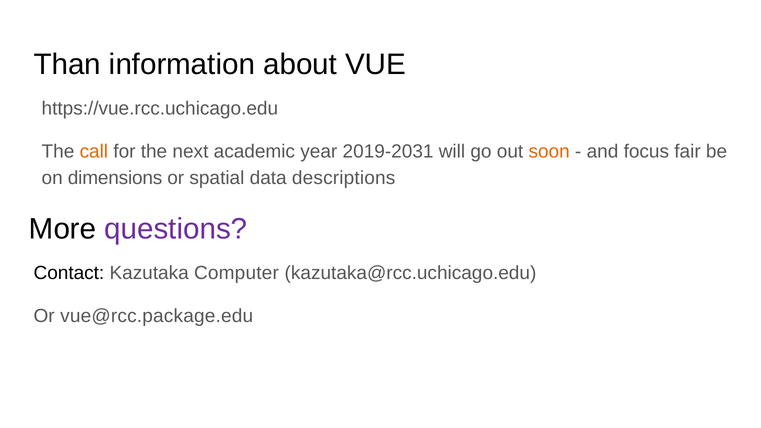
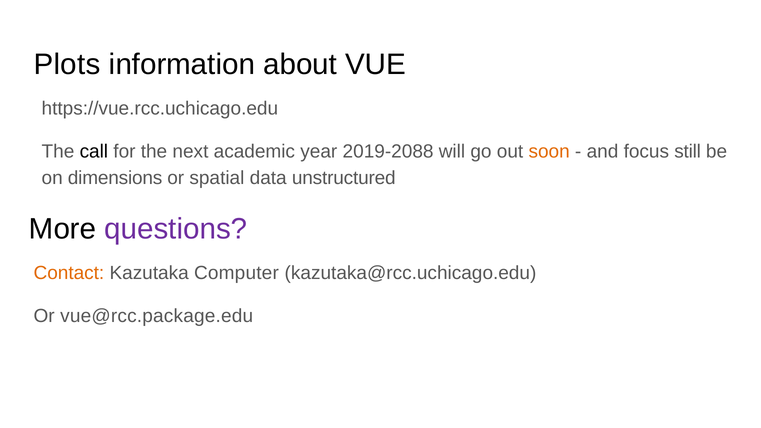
Than: Than -> Plots
call colour: orange -> black
2019-2031: 2019-2031 -> 2019-2088
fair: fair -> still
descriptions: descriptions -> unstructured
Contact colour: black -> orange
